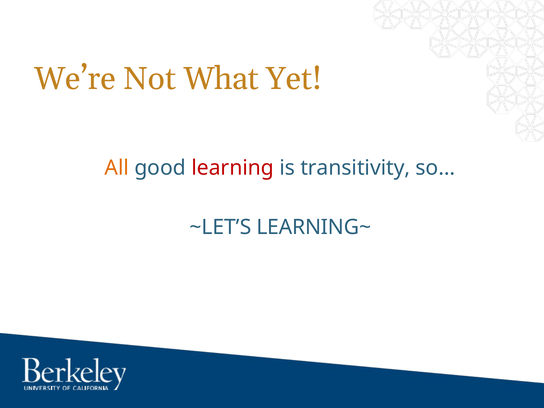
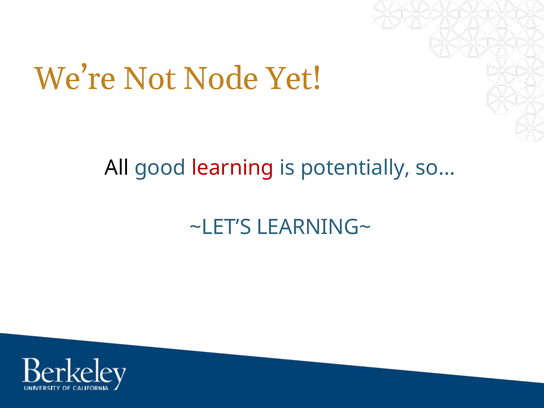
What: What -> Node
All colour: orange -> black
transitivity: transitivity -> potentially
